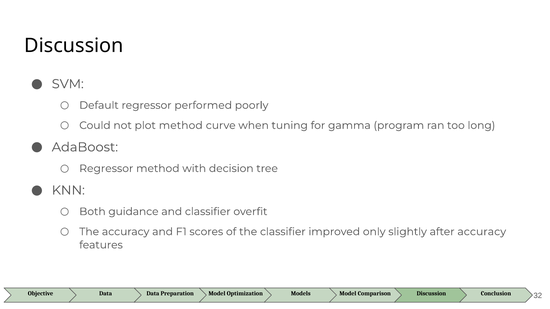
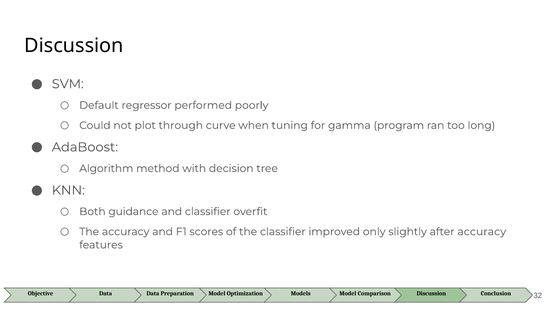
plot method: method -> through
Regressor at (106, 169): Regressor -> Algorithm
